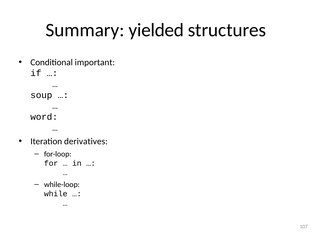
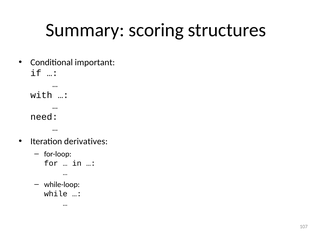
yielded: yielded -> scoring
soup: soup -> with
word: word -> need
